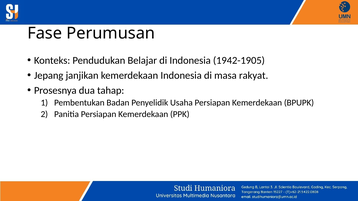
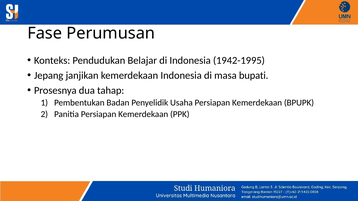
1942-1905: 1942-1905 -> 1942-1995
rakyat: rakyat -> bupati
